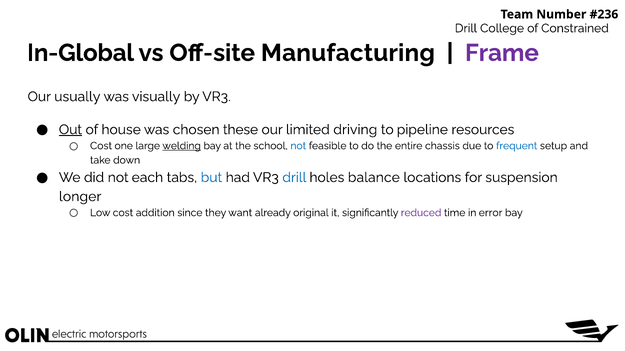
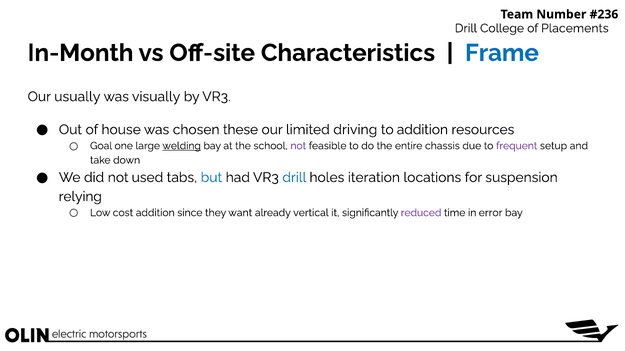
Constrained: Constrained -> Placements
In-Global: In-Global -> In-Month
Manufacturing: Manufacturing -> Characteristics
Frame colour: purple -> blue
Out underline: present -> none
to pipeline: pipeline -> addition
Cost at (101, 146): Cost -> Goal
not at (298, 146) colour: blue -> purple
frequent colour: blue -> purple
each: each -> used
balance: balance -> iteration
longer: longer -> relying
original: original -> vertical
